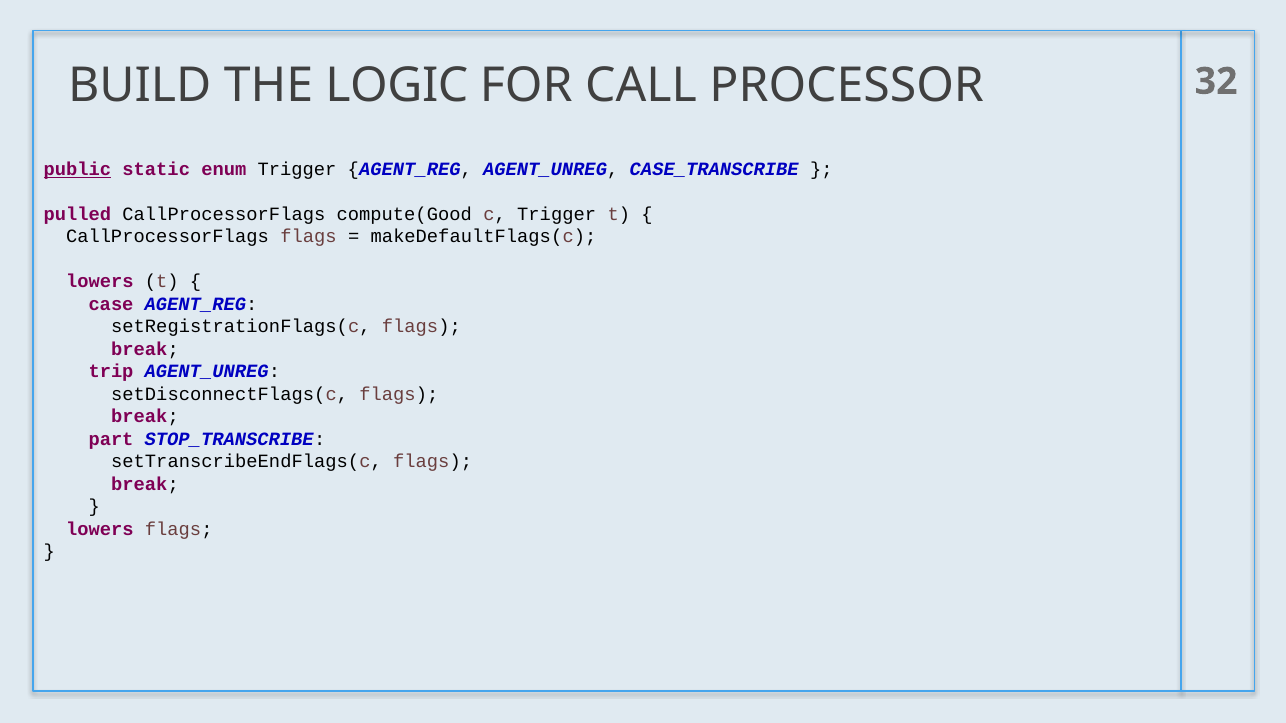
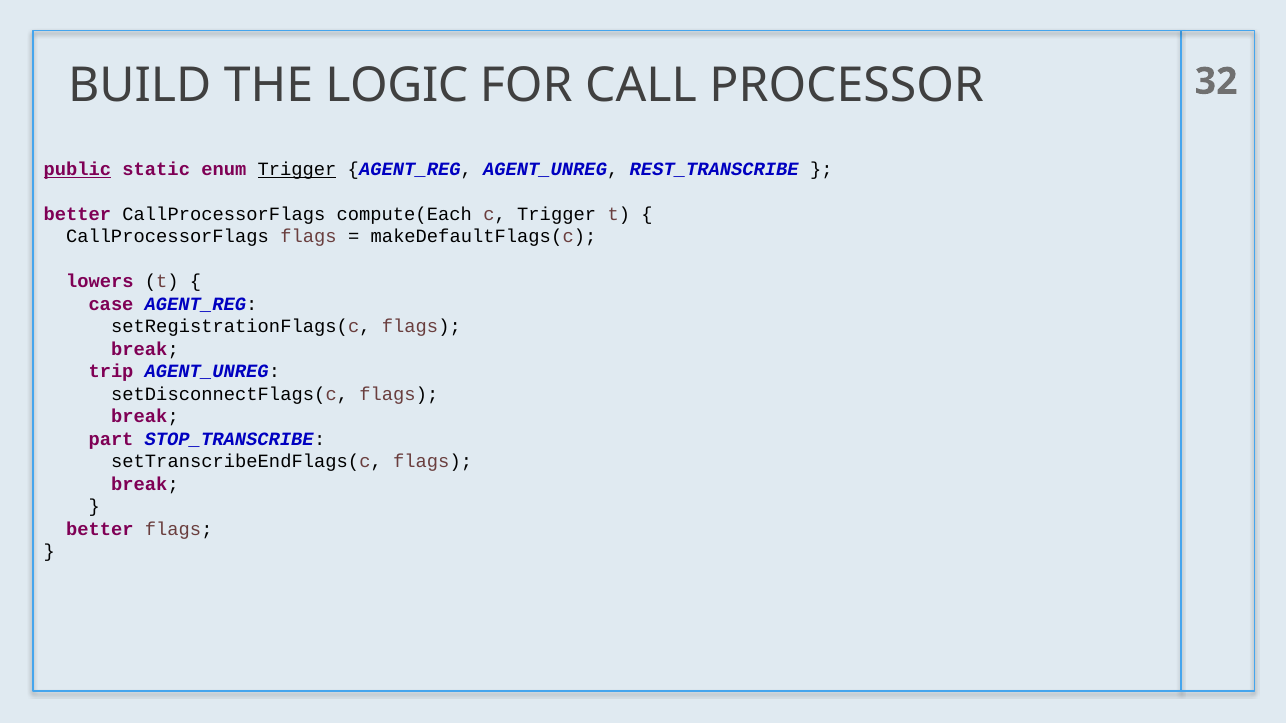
Trigger at (297, 169) underline: none -> present
CASE_TRANSCRIBE: CASE_TRANSCRIBE -> REST_TRANSCRIBE
pulled at (77, 214): pulled -> better
compute(Good: compute(Good -> compute(Each
lowers at (100, 530): lowers -> better
